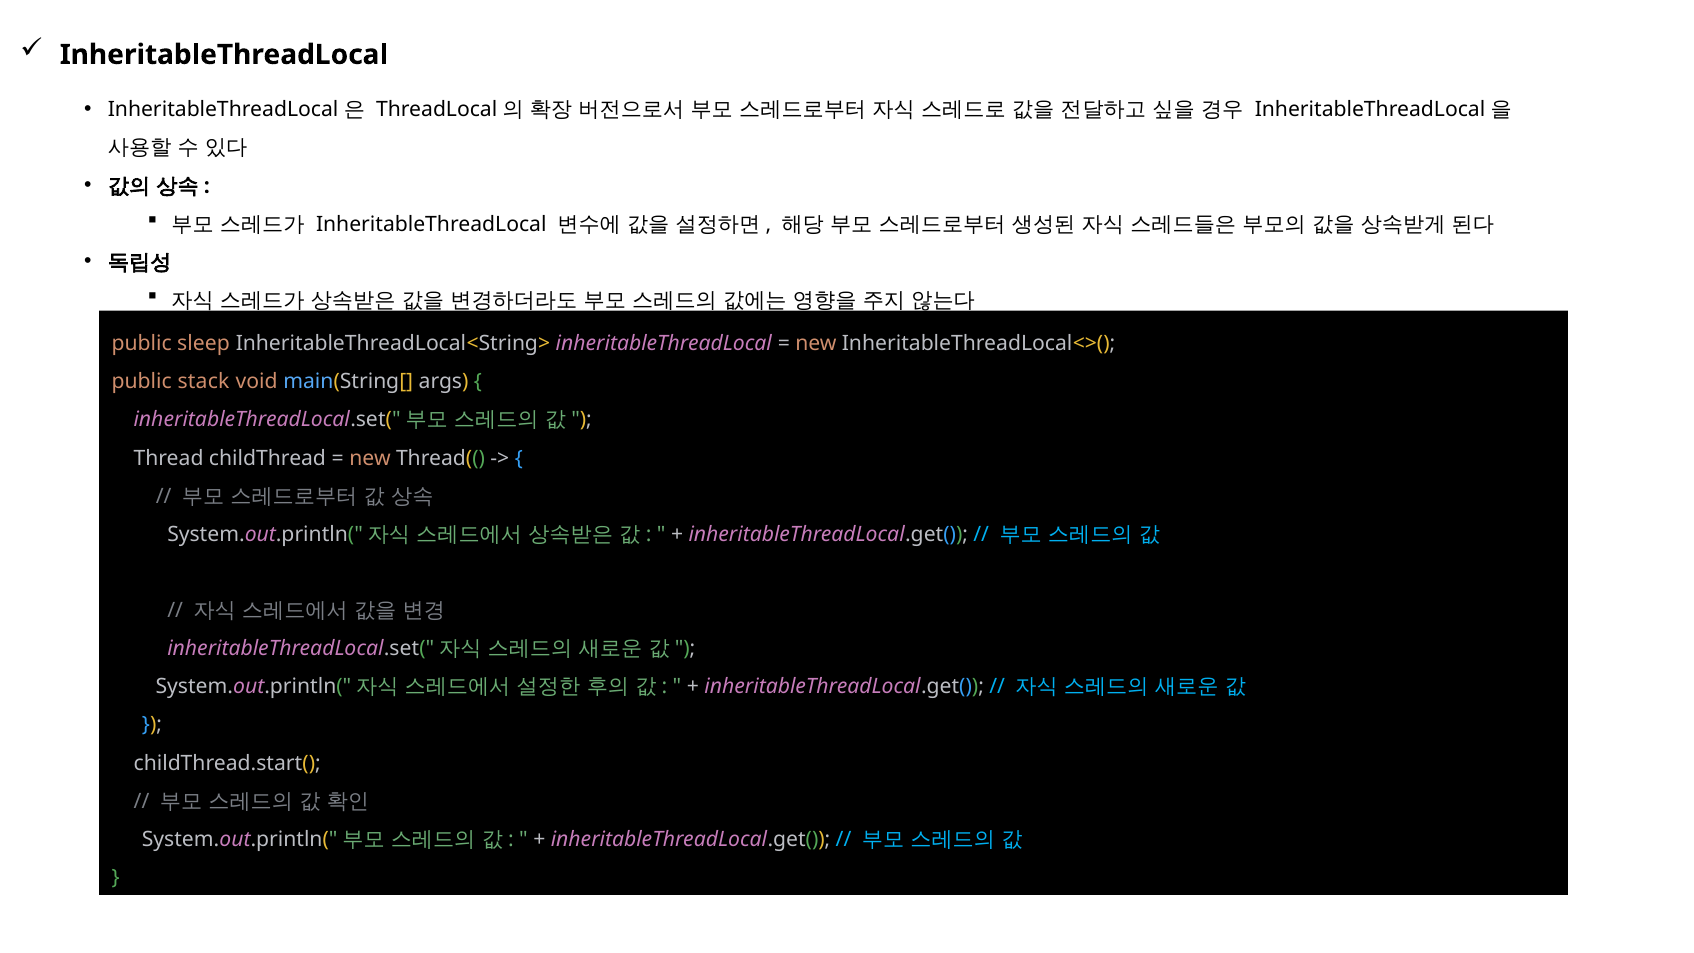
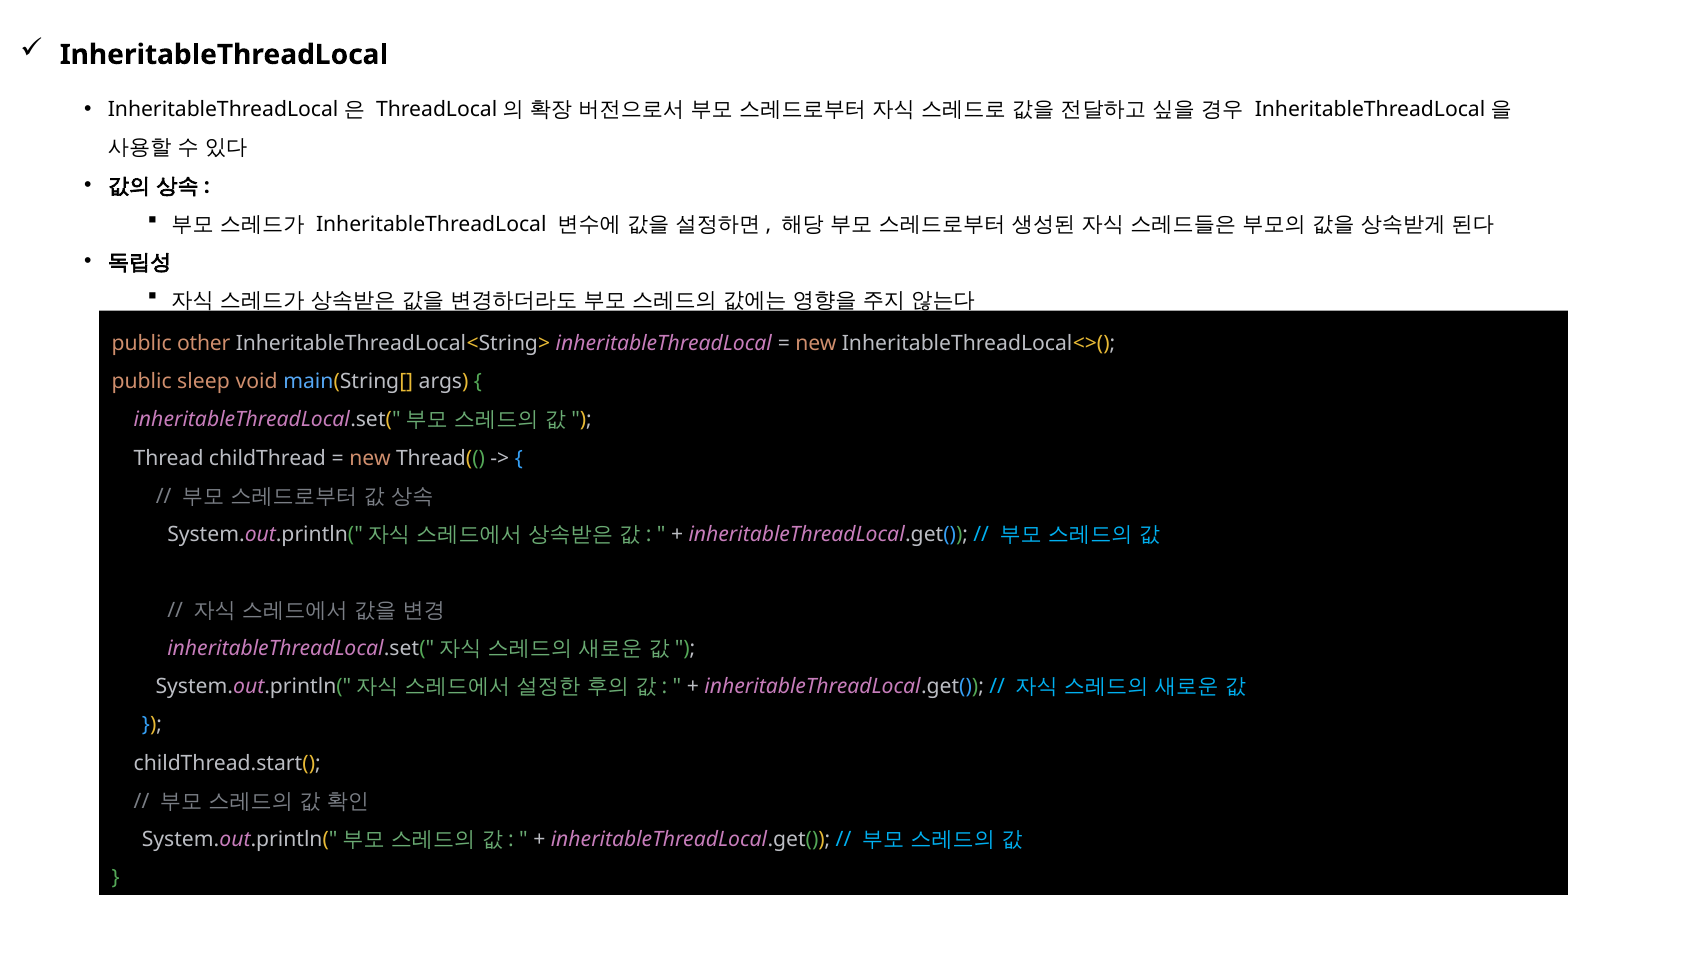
sleep: sleep -> other
stack: stack -> sleep
